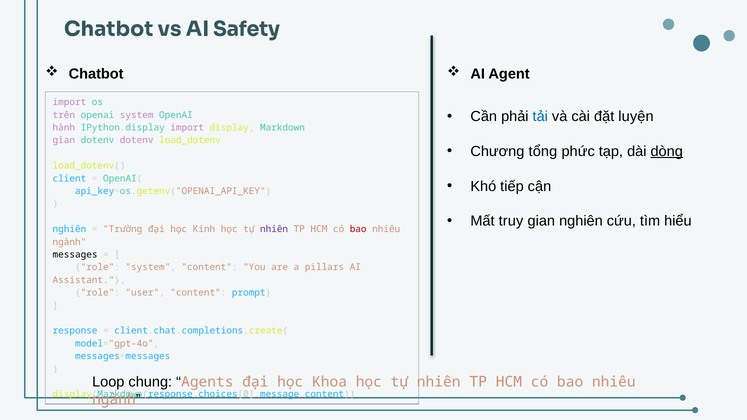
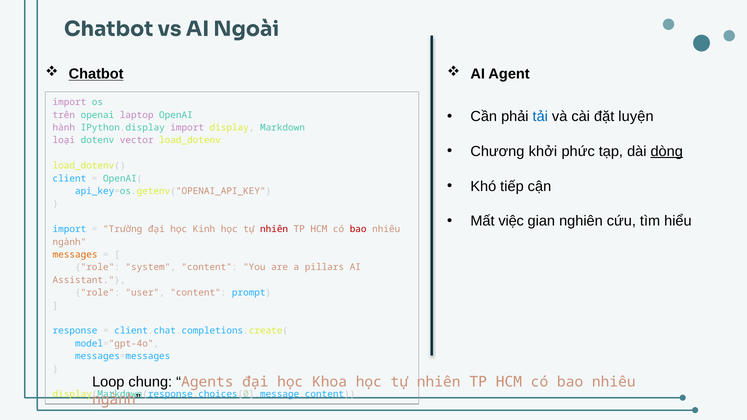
Safety: Safety -> Ngoài
Chatbot at (96, 74) underline: none -> present
openai system: system -> laptop
gian at (64, 140): gian -> loại
dotenv dotenv: dotenv -> vector
tổng: tổng -> khởi
truy: truy -> việc
nghiên at (69, 229): nghiên -> import
nhiên at (274, 229) colour: purple -> red
messages colour: black -> orange
